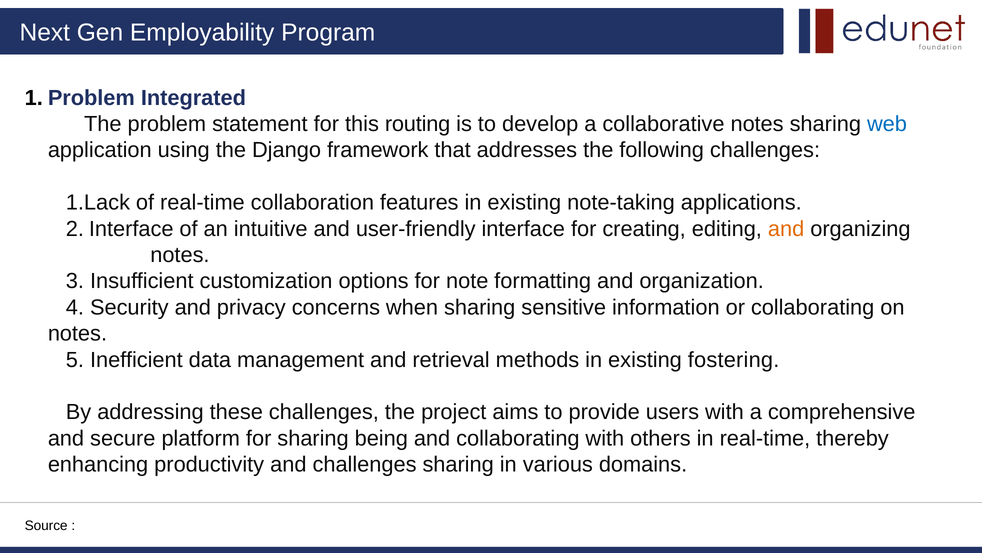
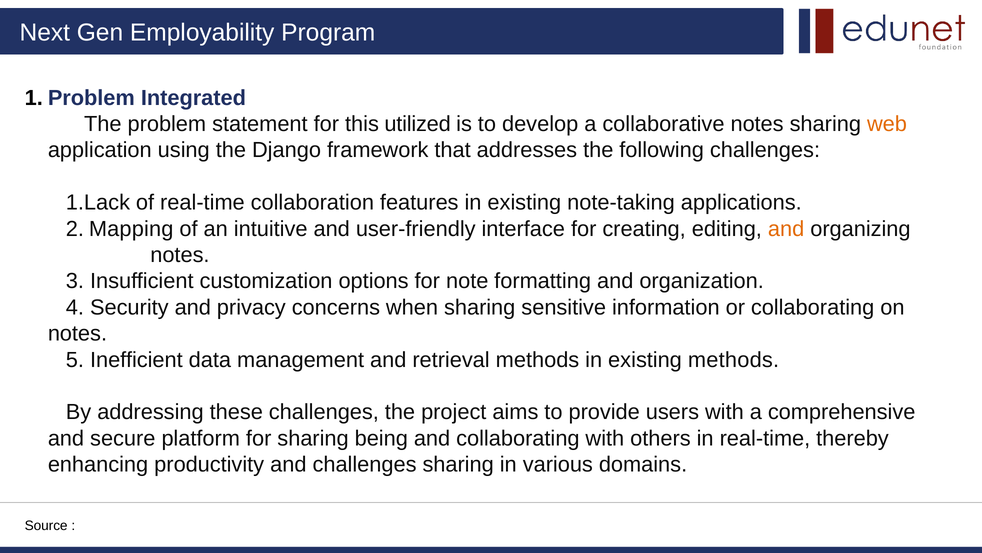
routing: routing -> utilized
web colour: blue -> orange
2 Interface: Interface -> Mapping
existing fostering: fostering -> methods
